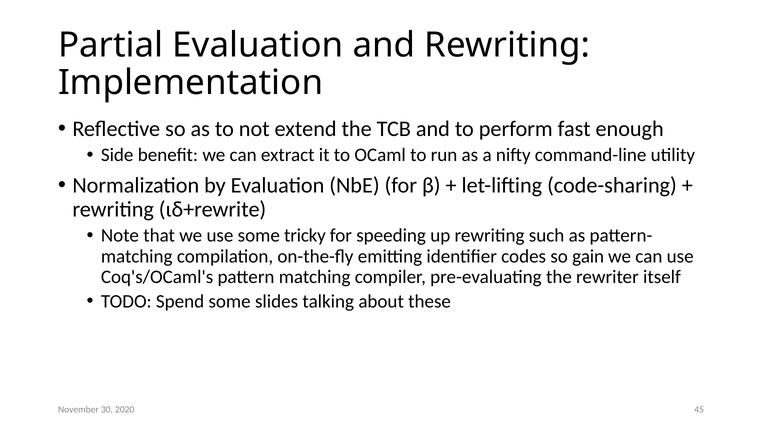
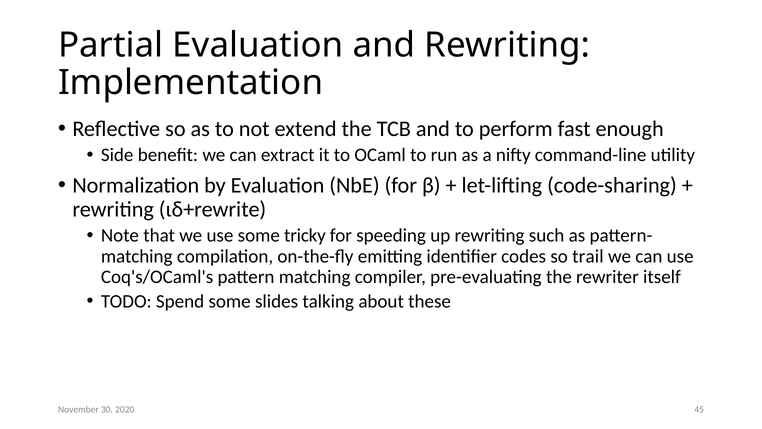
gain: gain -> trail
